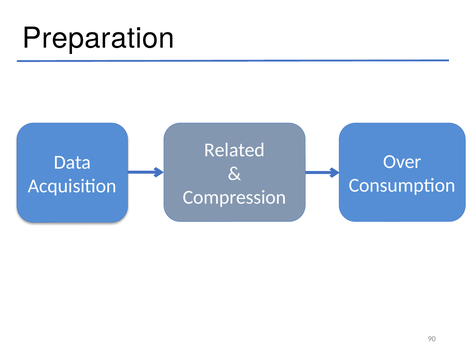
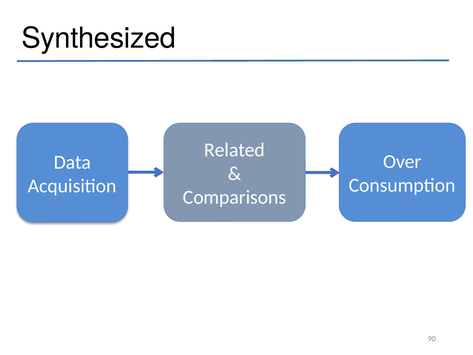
Preparation: Preparation -> Synthesized
Compression: Compression -> Comparisons
